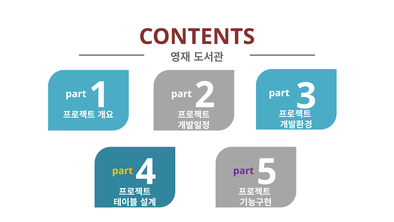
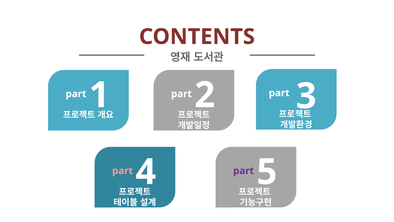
part at (123, 171) colour: yellow -> pink
